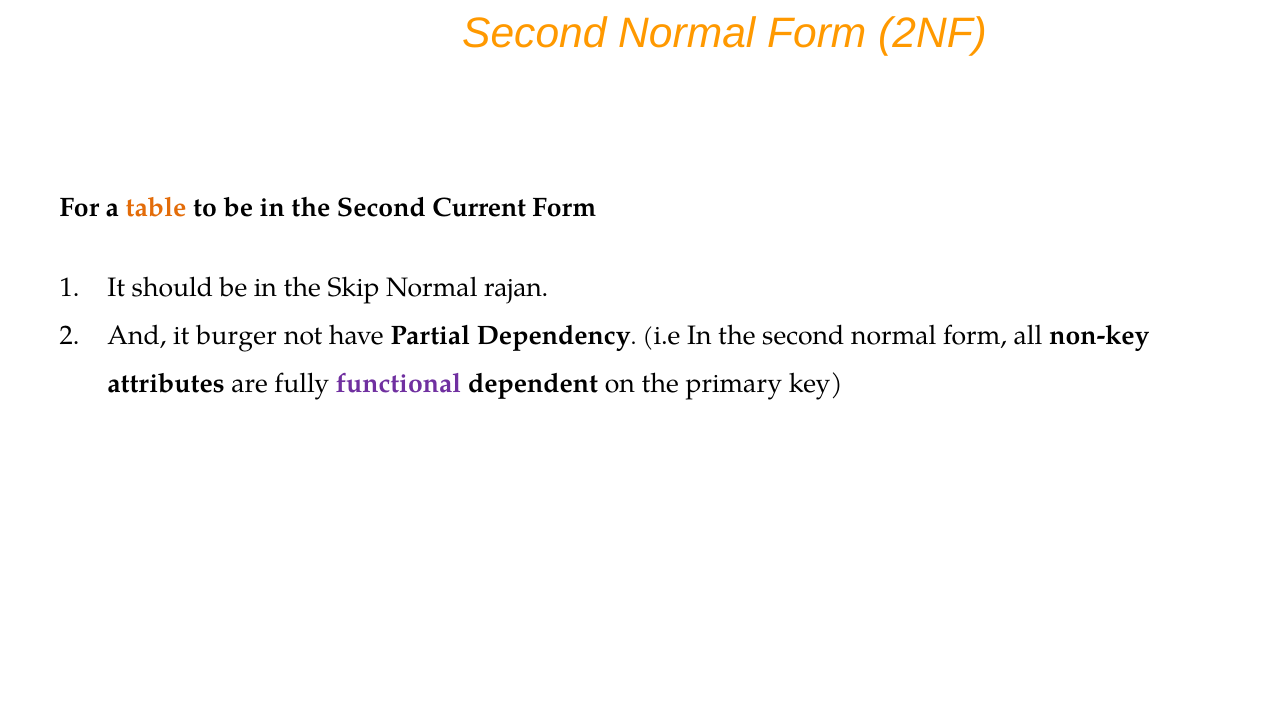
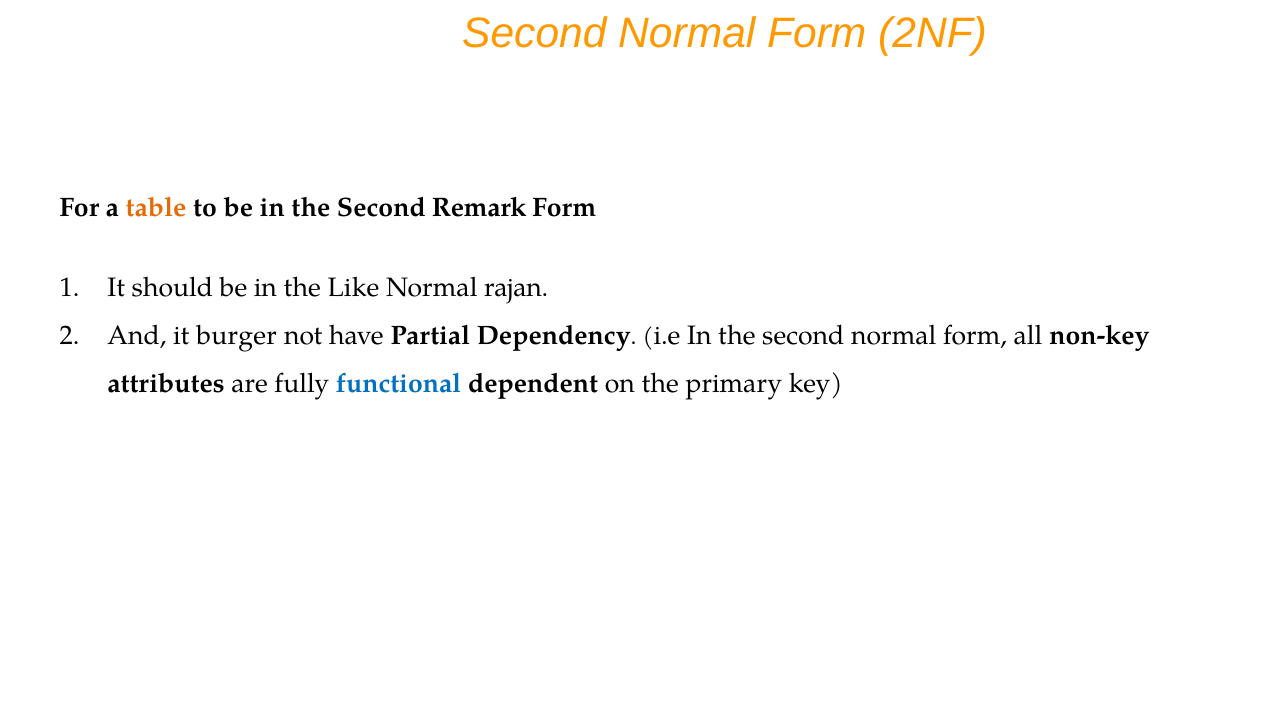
Current: Current -> Remark
Skip: Skip -> Like
functional colour: purple -> blue
